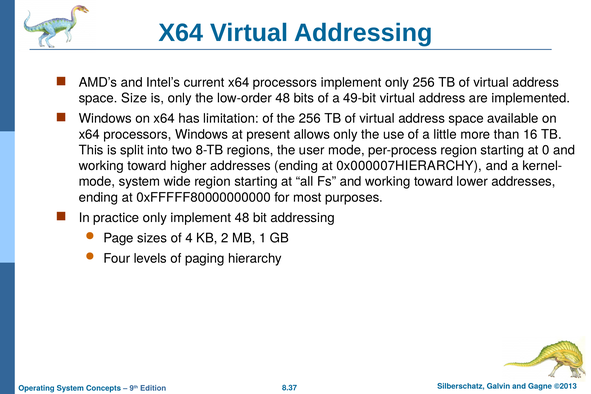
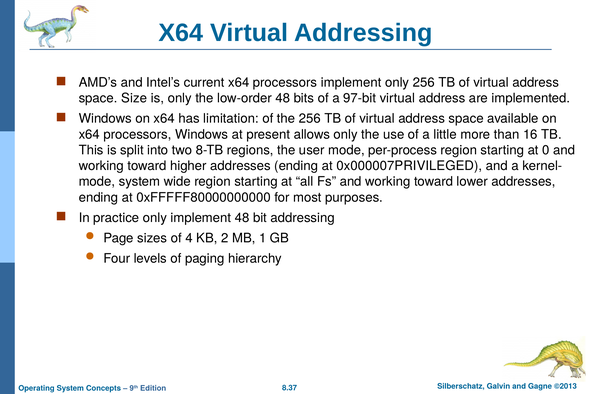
49-bit: 49-bit -> 97-bit
0x000007HIERARCHY: 0x000007HIERARCHY -> 0x000007PRIVILEGED
